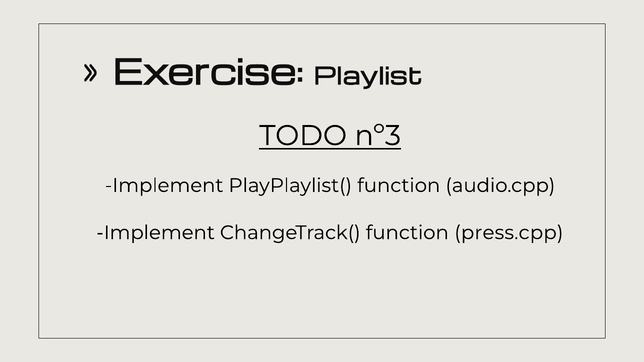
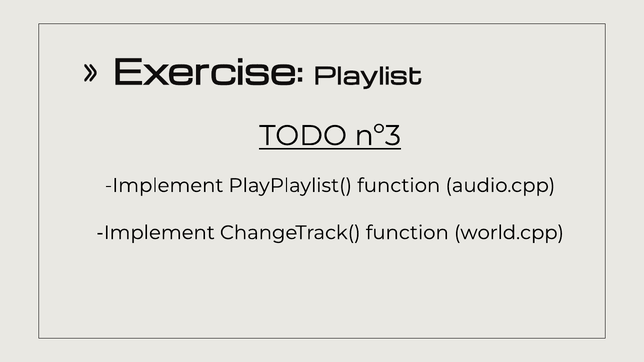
press.cpp: press.cpp -> world.cpp
